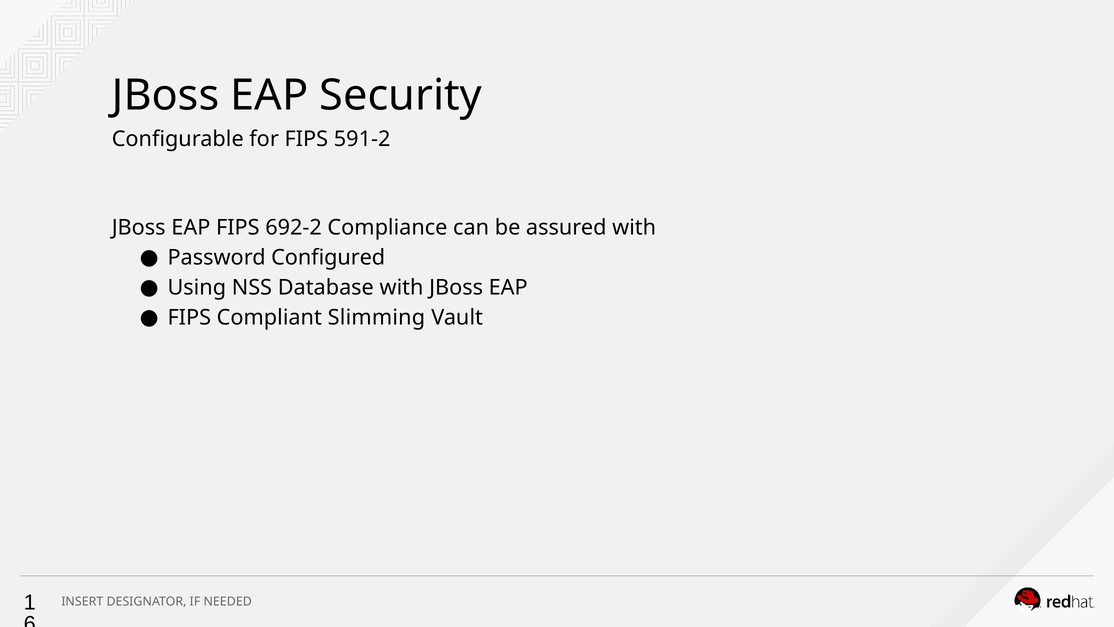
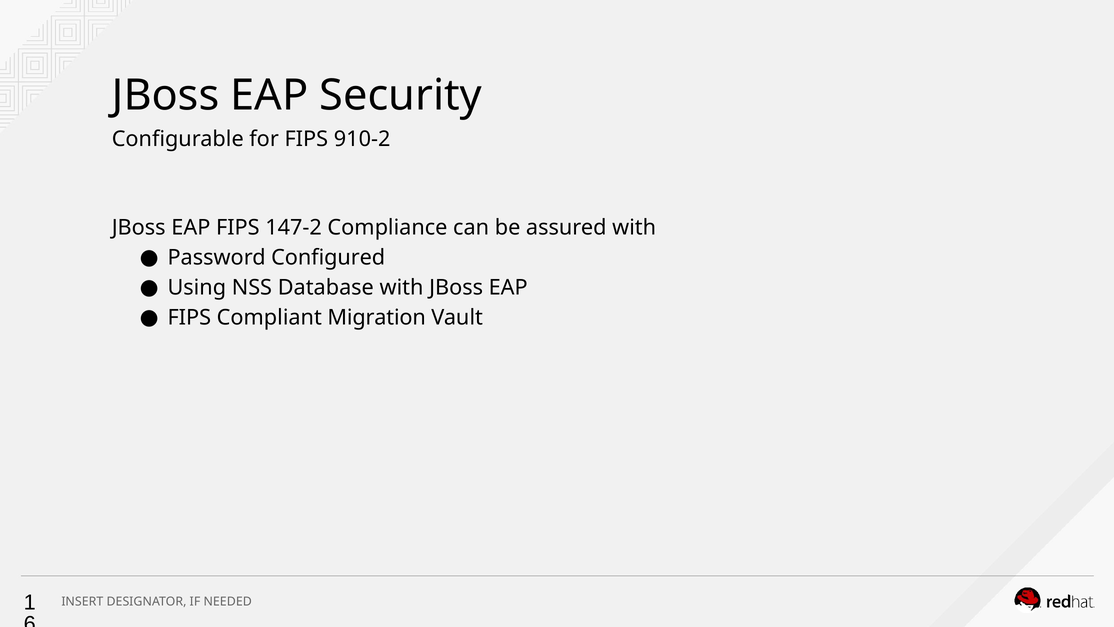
591-2: 591-2 -> 910-2
692-2: 692-2 -> 147-2
Slimming: Slimming -> Migration
